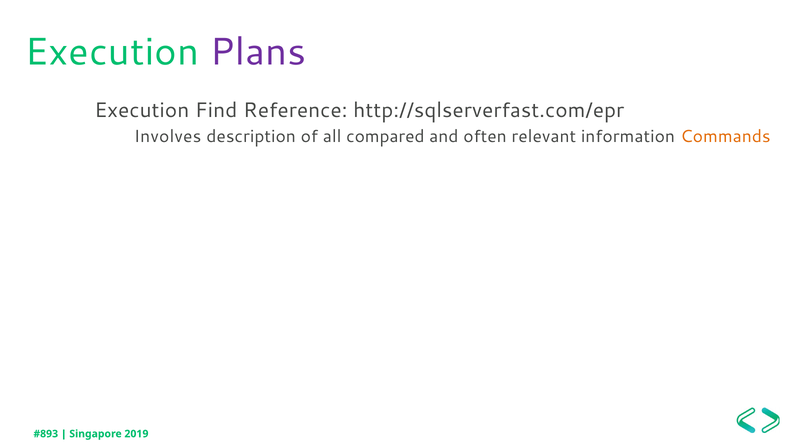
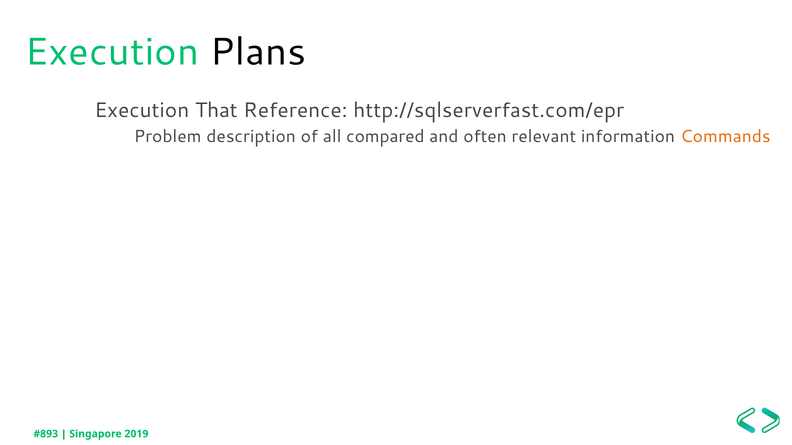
Plans colour: purple -> black
Find: Find -> That
Involves: Involves -> Problem
